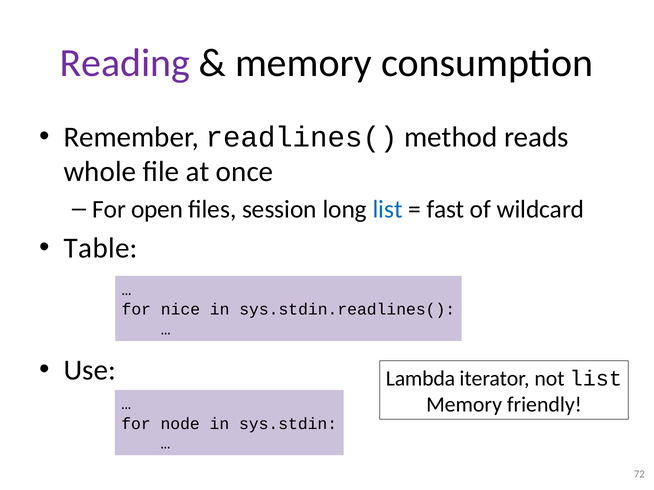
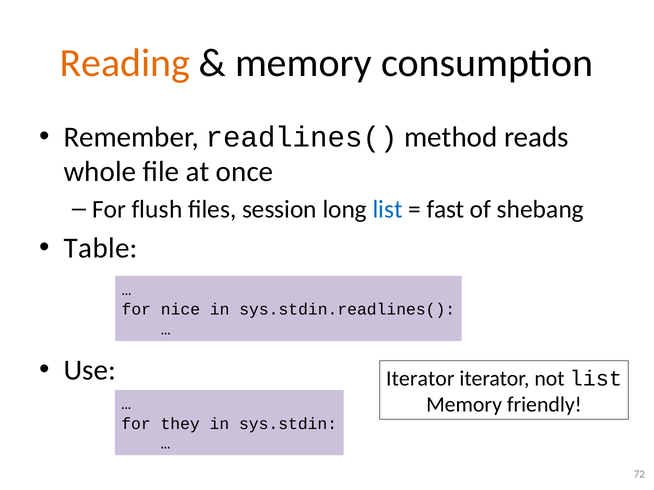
Reading colour: purple -> orange
open: open -> flush
wildcard: wildcard -> shebang
Lambda at (420, 379): Lambda -> Iterator
node: node -> they
